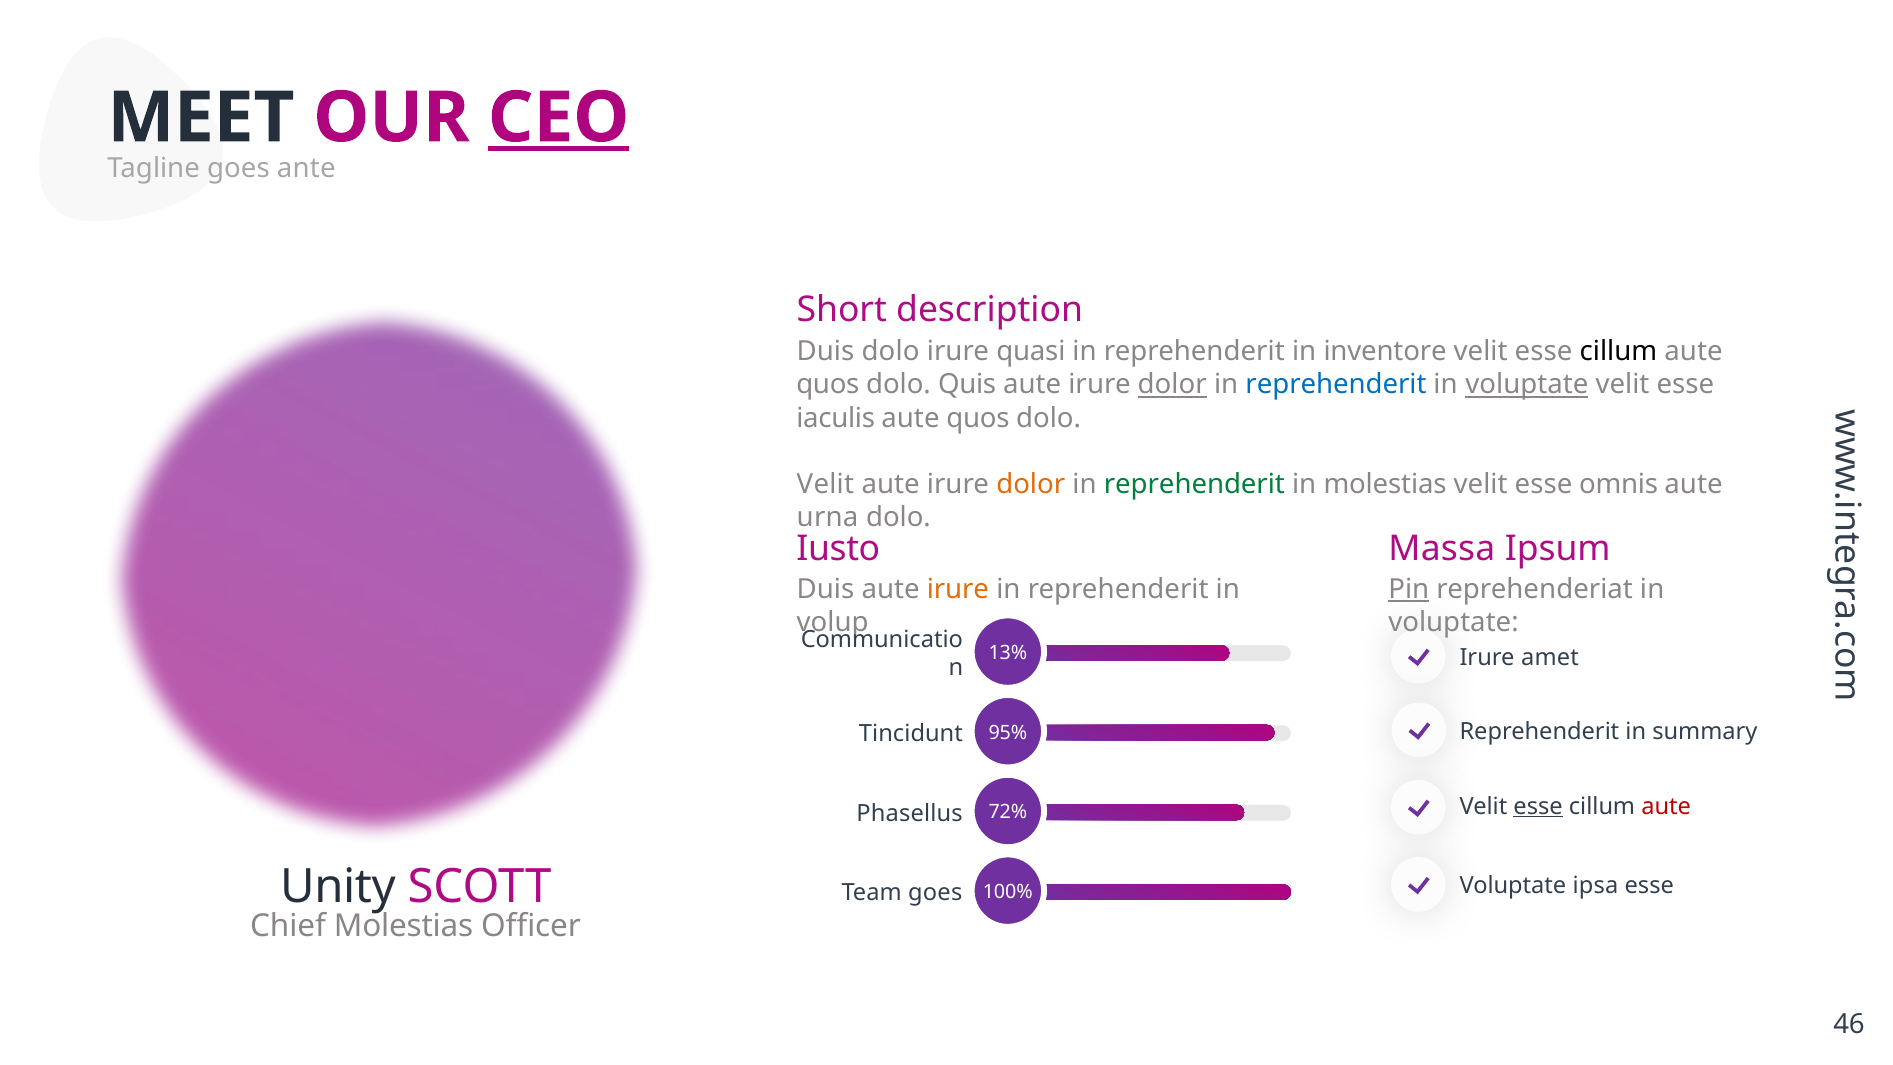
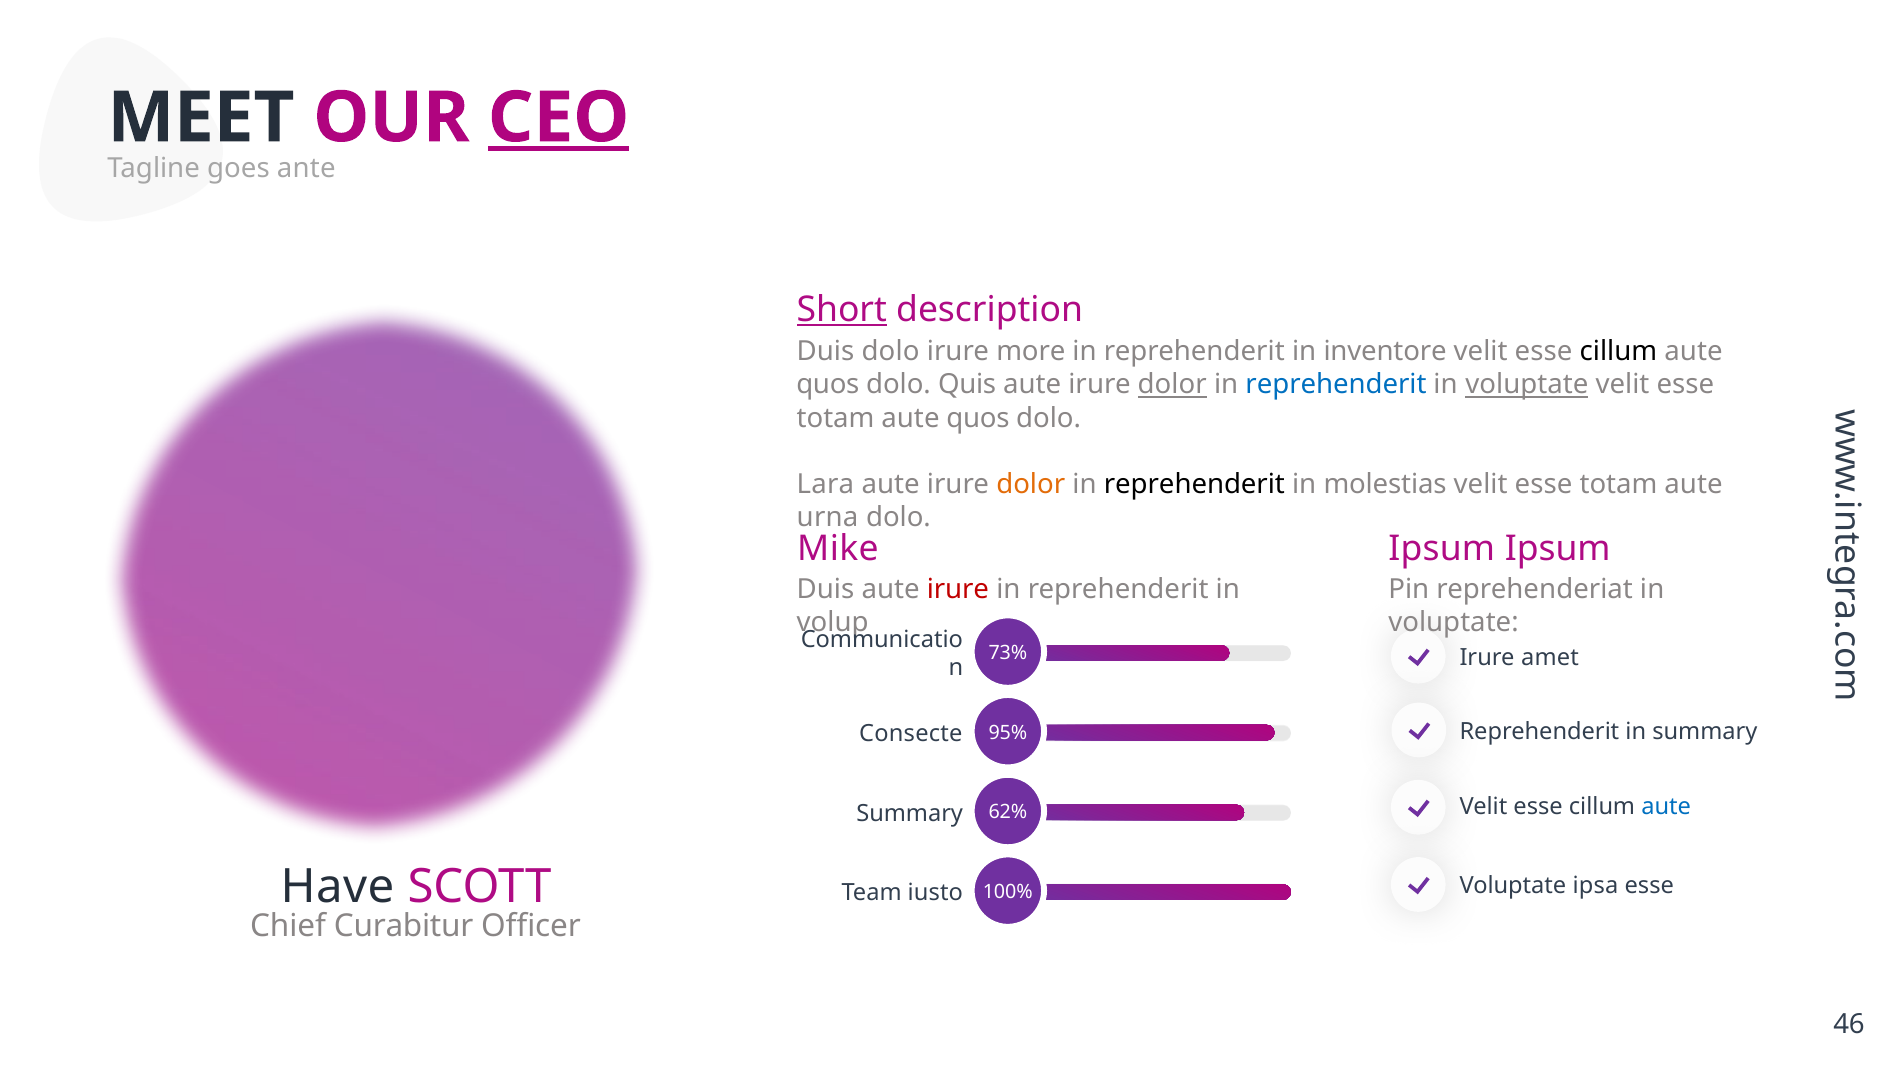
Short underline: none -> present
quasi: quasi -> more
iaculis at (836, 418): iaculis -> totam
Velit at (825, 484): Velit -> Lara
reprehenderit at (1194, 484) colour: green -> black
omnis at (1619, 484): omnis -> totam
Iusto: Iusto -> Mike
Massa at (1442, 549): Massa -> Ipsum
irure at (958, 589) colour: orange -> red
Pin underline: present -> none
13%: 13% -> 73%
Tincidunt: Tincidunt -> Consecte
esse at (1538, 806) underline: present -> none
aute at (1666, 806) colour: red -> blue
72%: 72% -> 62%
Phasellus at (910, 813): Phasellus -> Summary
Unity: Unity -> Have
Team goes: goes -> iusto
Chief Molestias: Molestias -> Curabitur
